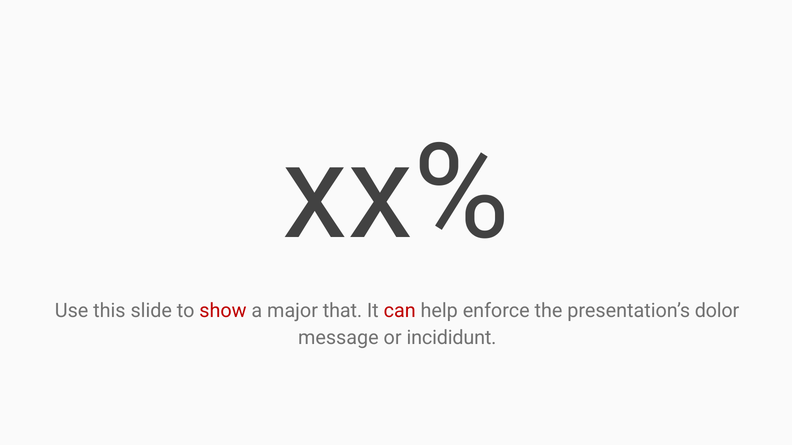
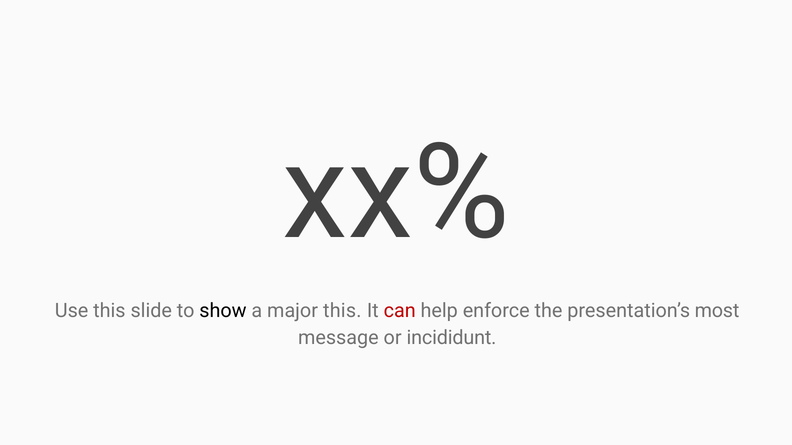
show colour: red -> black
major that: that -> this
dolor: dolor -> most
